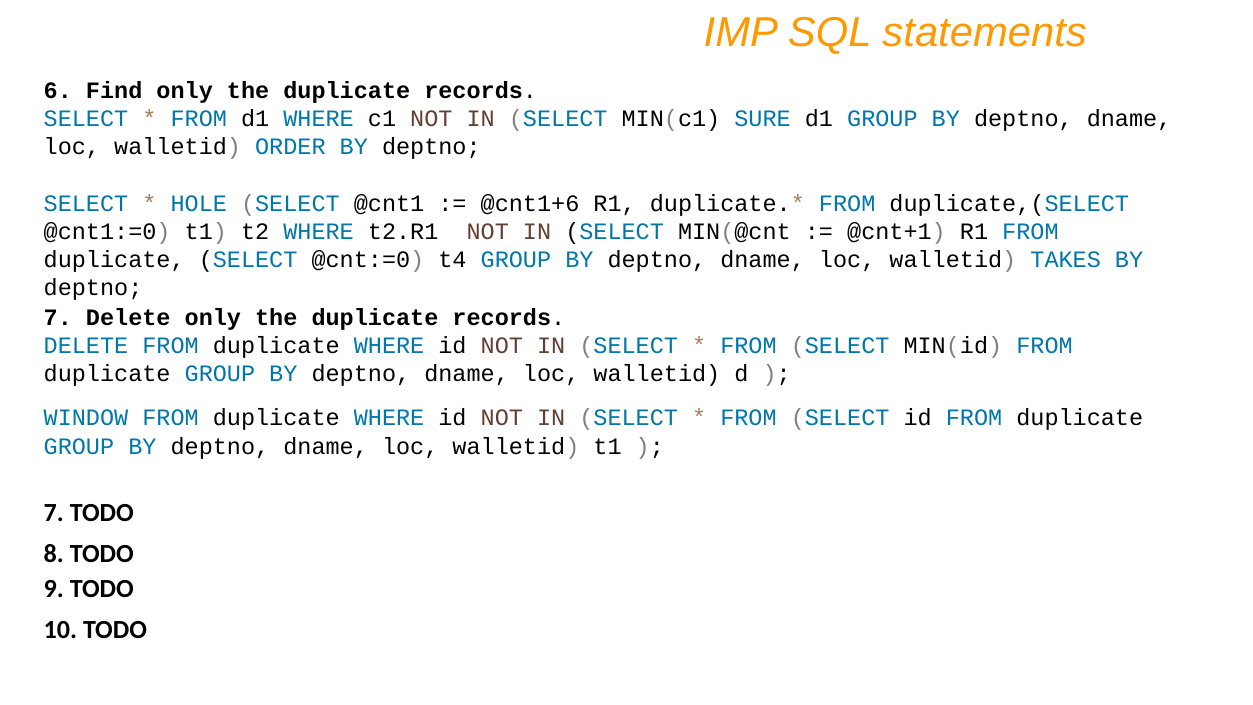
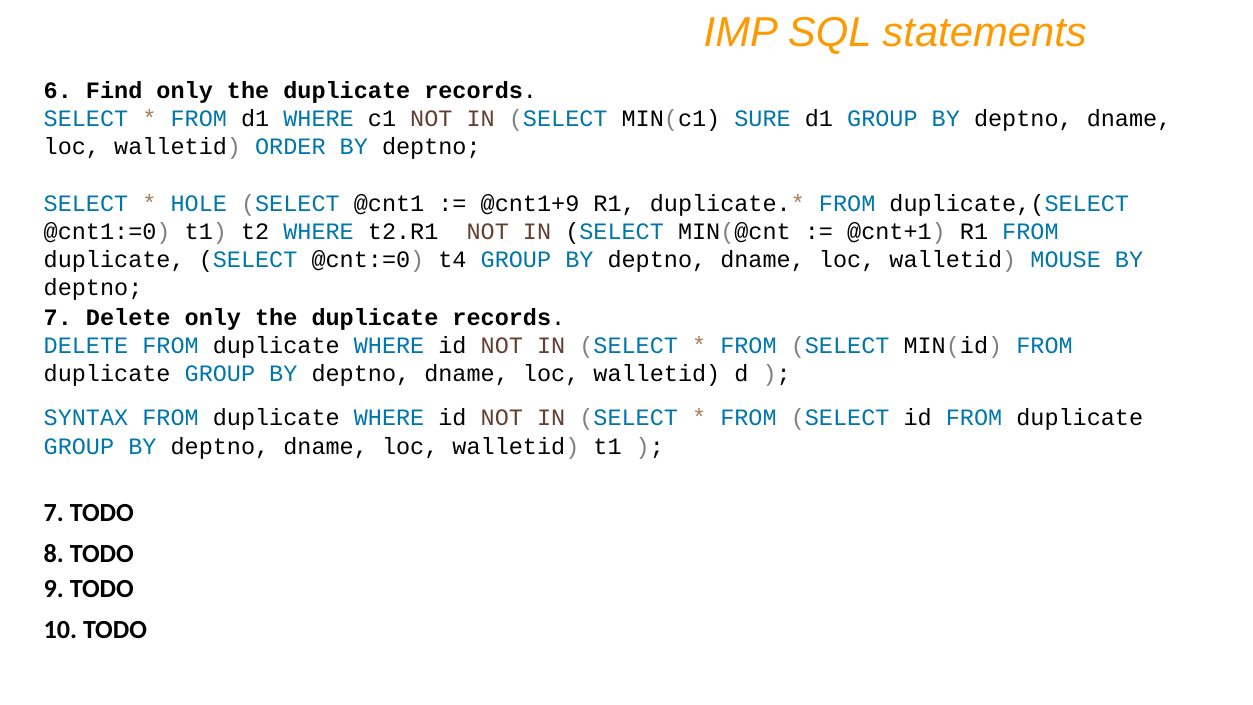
@cnt1+6: @cnt1+6 -> @cnt1+9
TAKES: TAKES -> MOUSE
WINDOW: WINDOW -> SYNTAX
